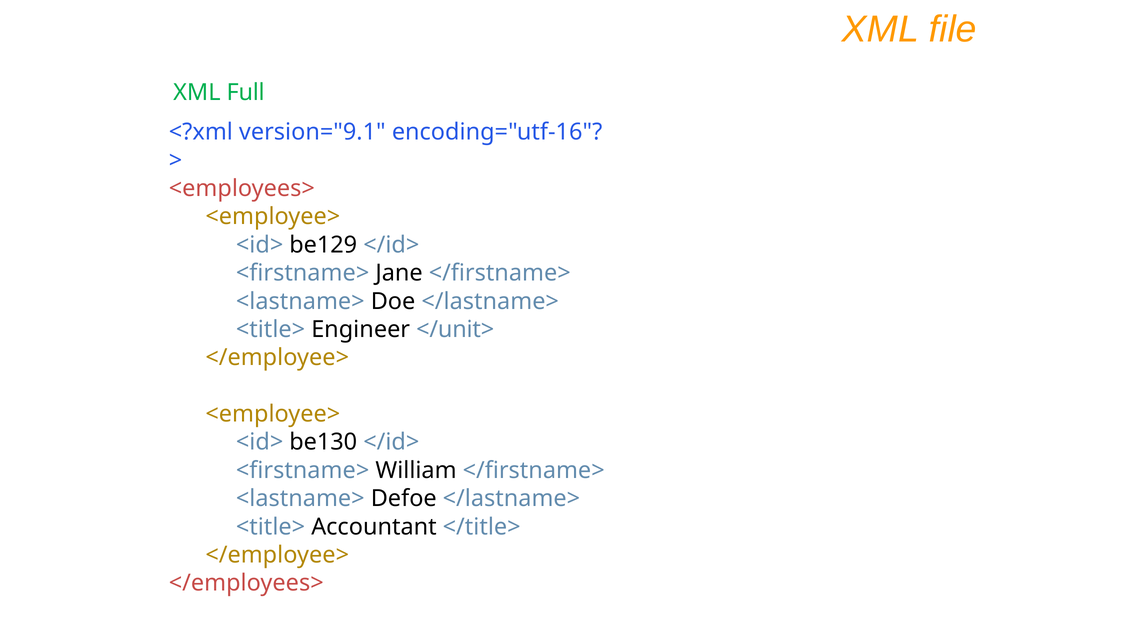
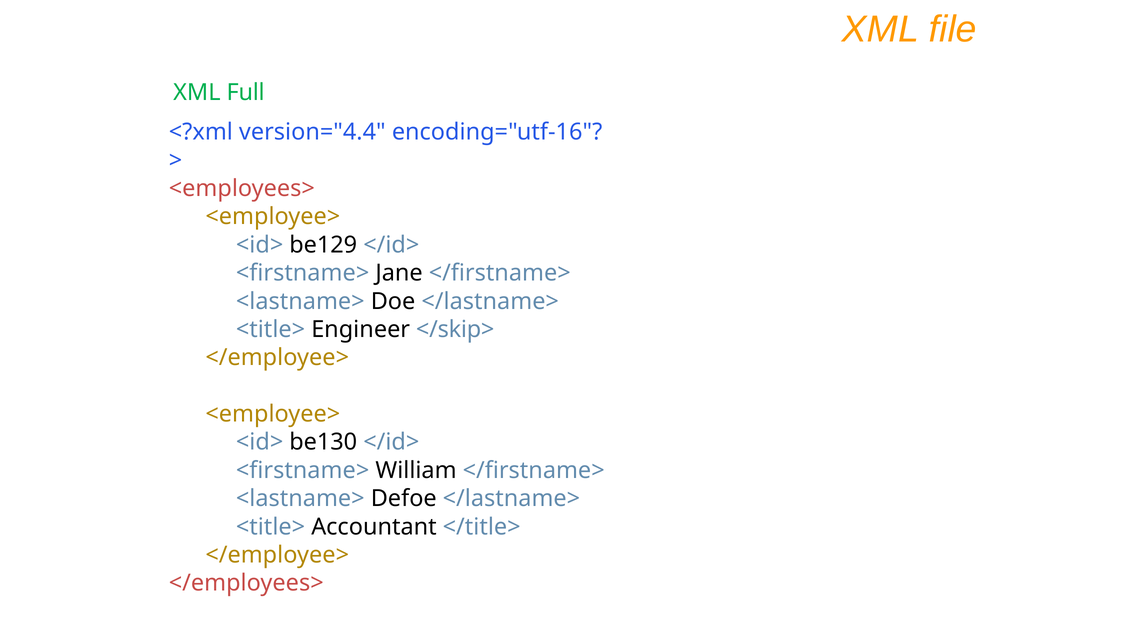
version="9.1: version="9.1 -> version="4.4
</unit>: </unit> -> </skip>
